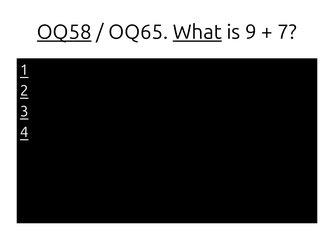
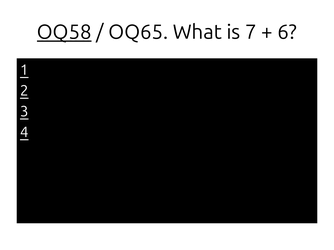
What underline: present -> none
9: 9 -> 7
7: 7 -> 6
